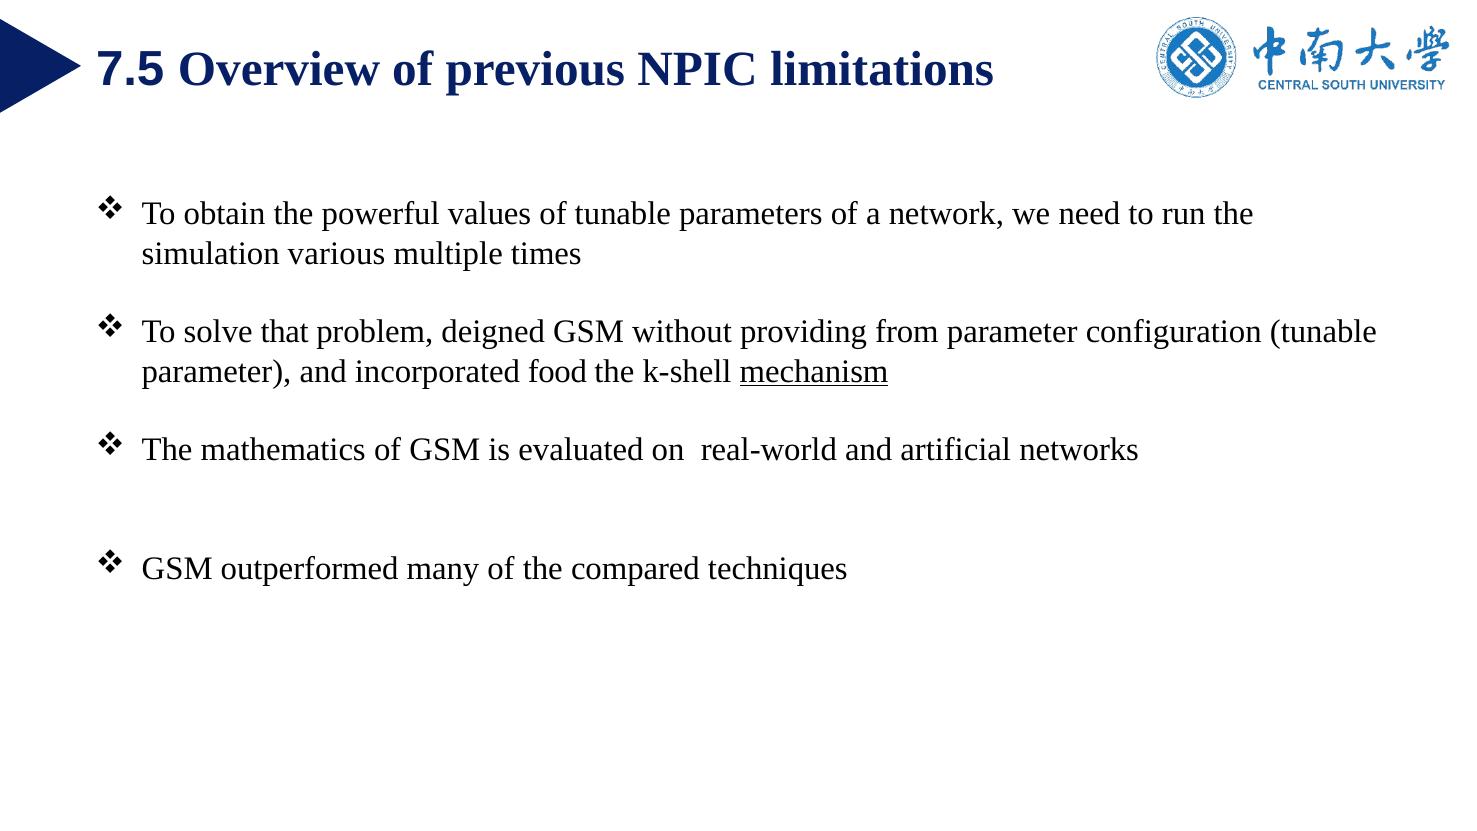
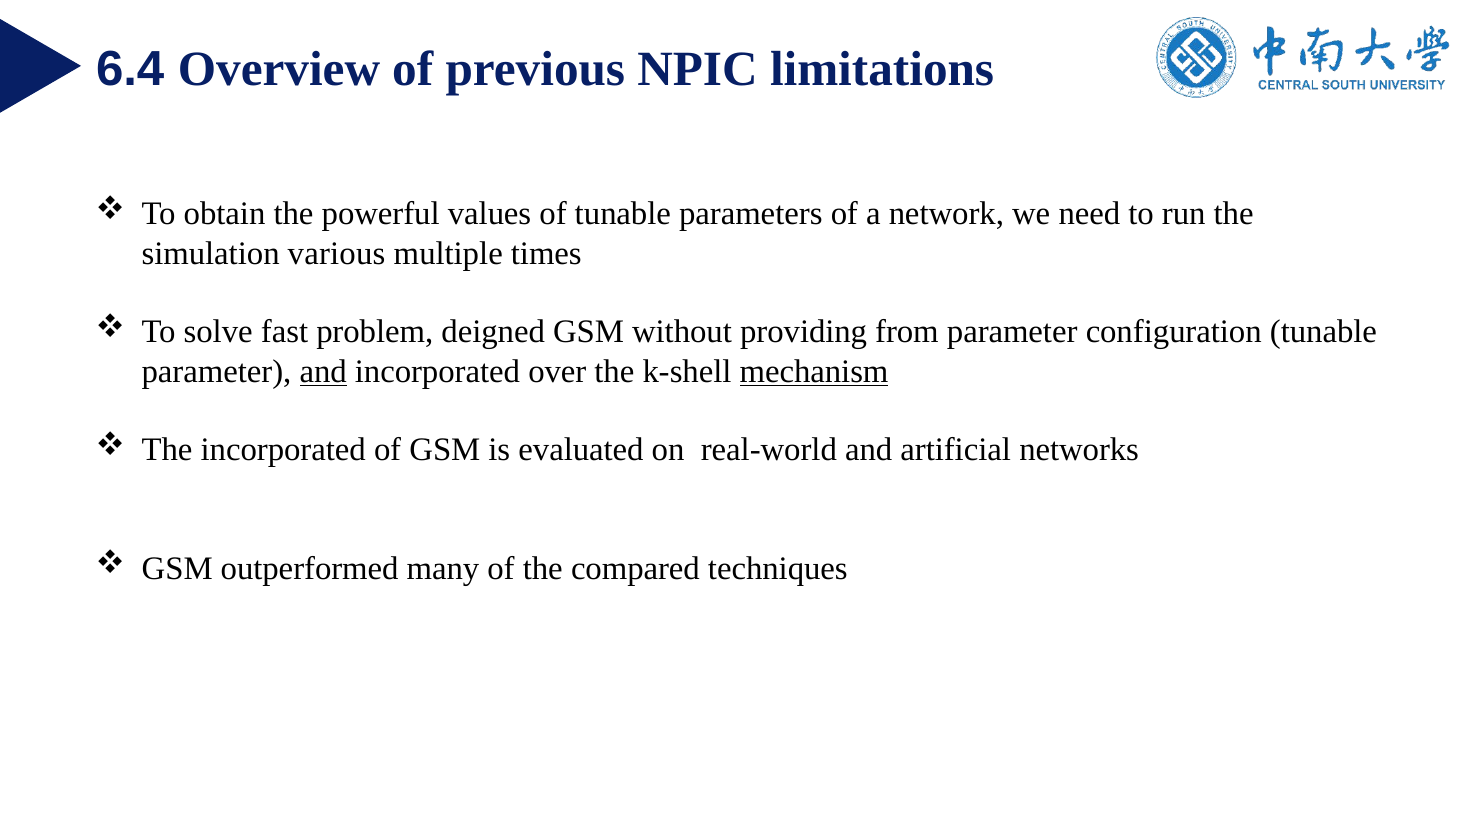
7.5: 7.5 -> 6.4
that: that -> fast
and at (323, 371) underline: none -> present
food: food -> over
The mathematics: mathematics -> incorporated
